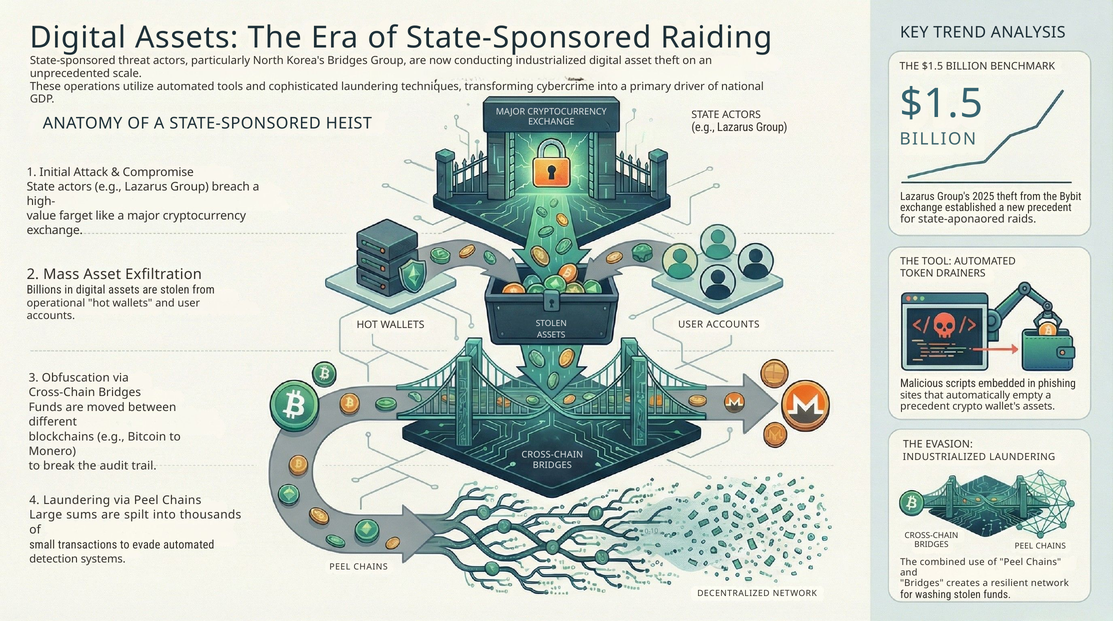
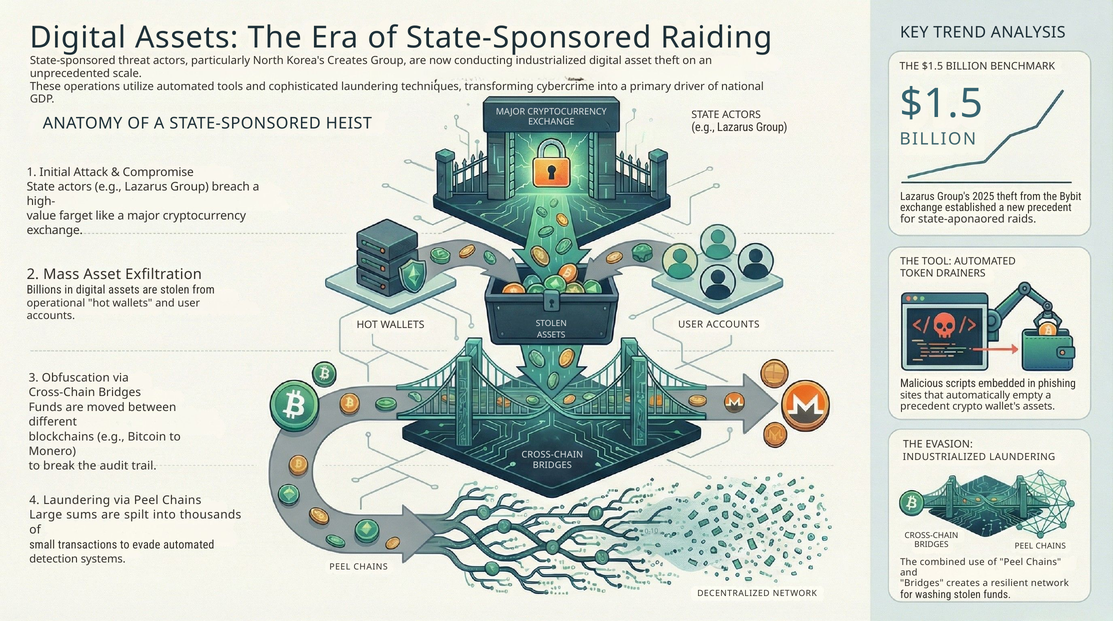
Korea's Bridges: Bridges -> Creates
